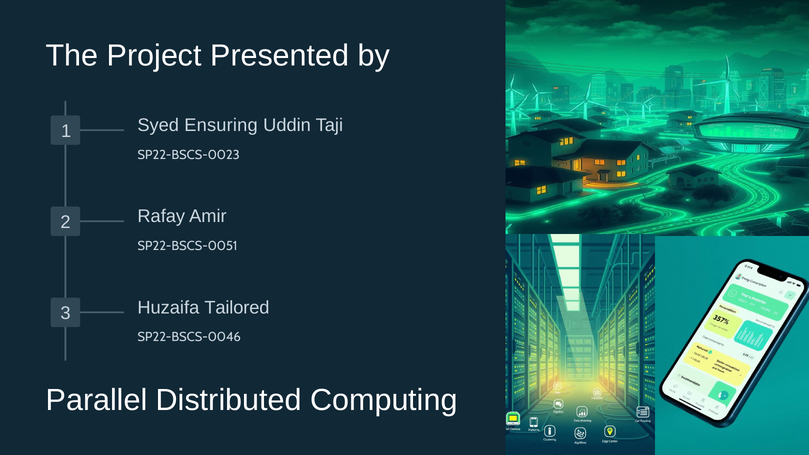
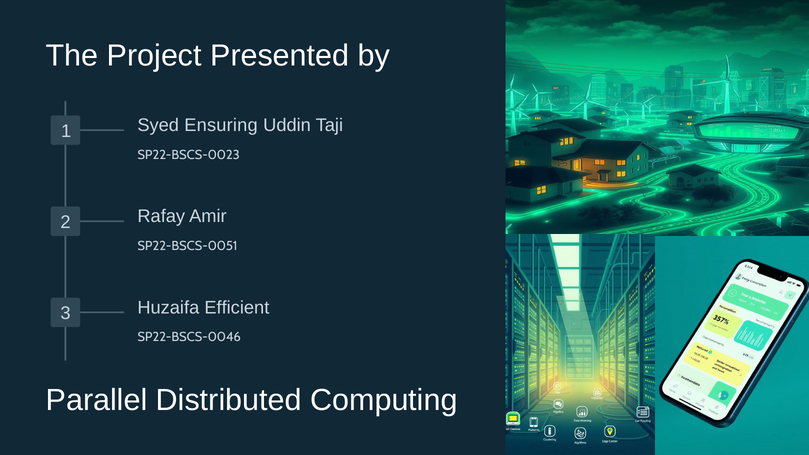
Tailored: Tailored -> Efficient
